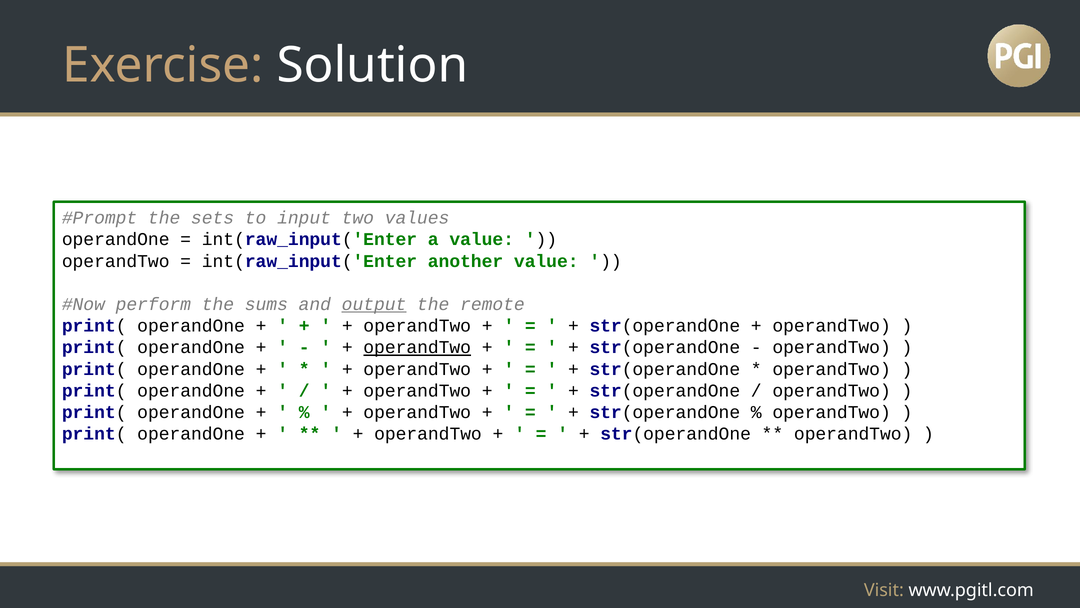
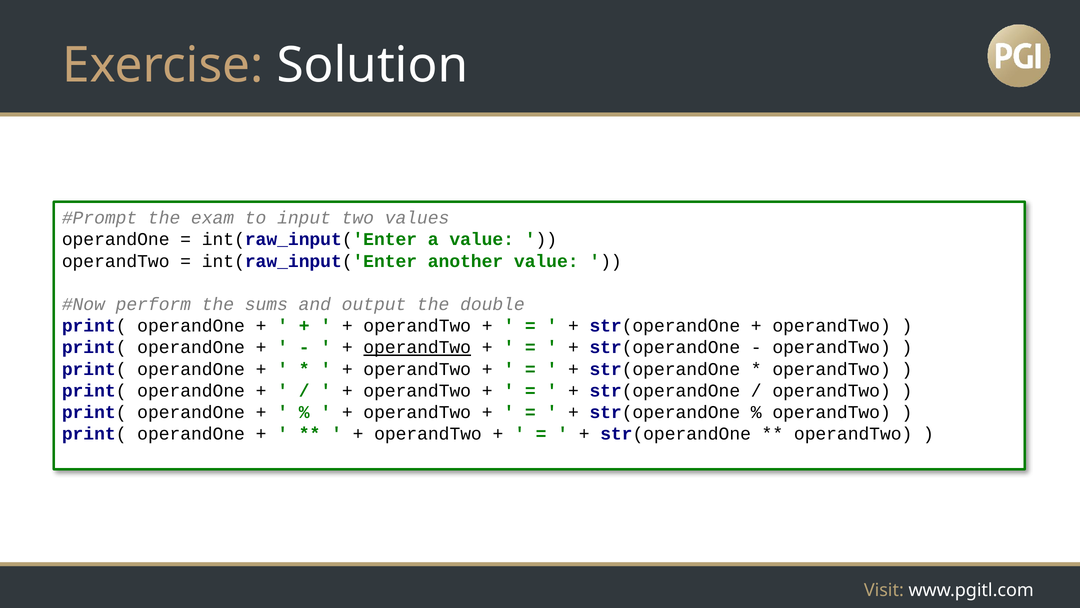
sets: sets -> exam
output underline: present -> none
remote: remote -> double
